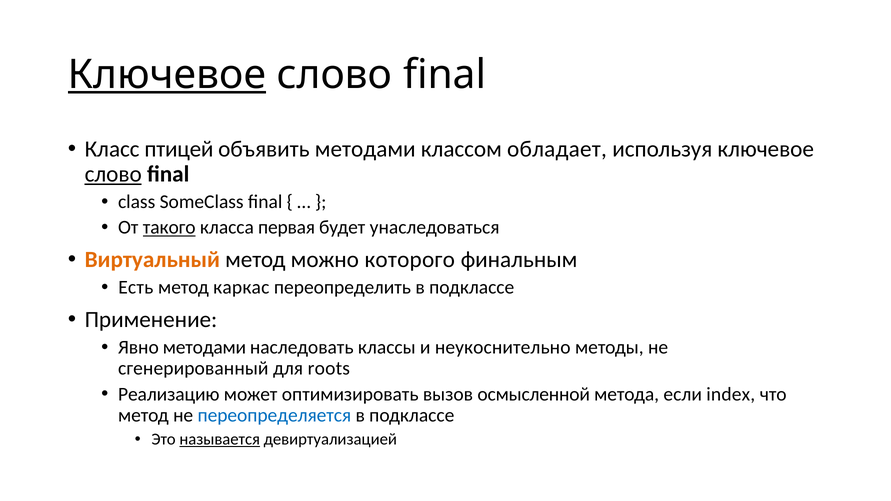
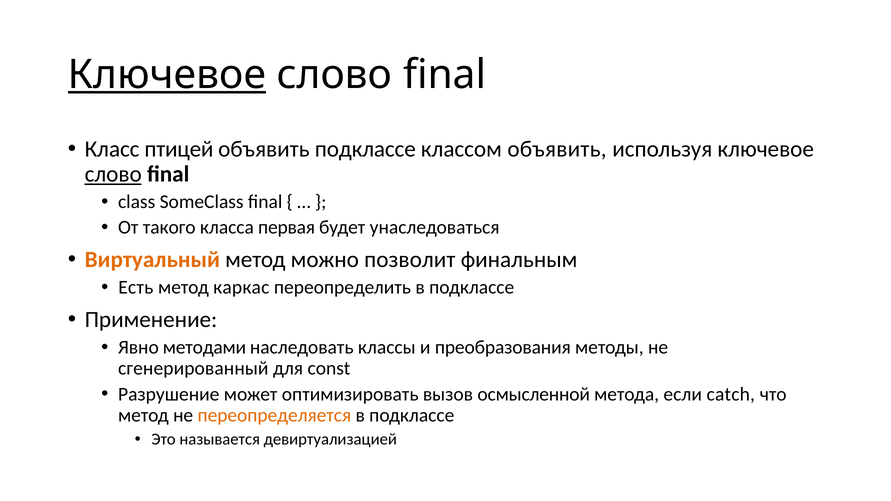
объявить методами: методами -> подклассе
классом обладает: обладает -> объявить
такого underline: present -> none
которого: которого -> позволит
неукоснительно: неукоснительно -> преобразования
roots: roots -> const
Реализацию: Реализацию -> Разрушение
index: index -> catch
переопределяется colour: blue -> orange
называется underline: present -> none
